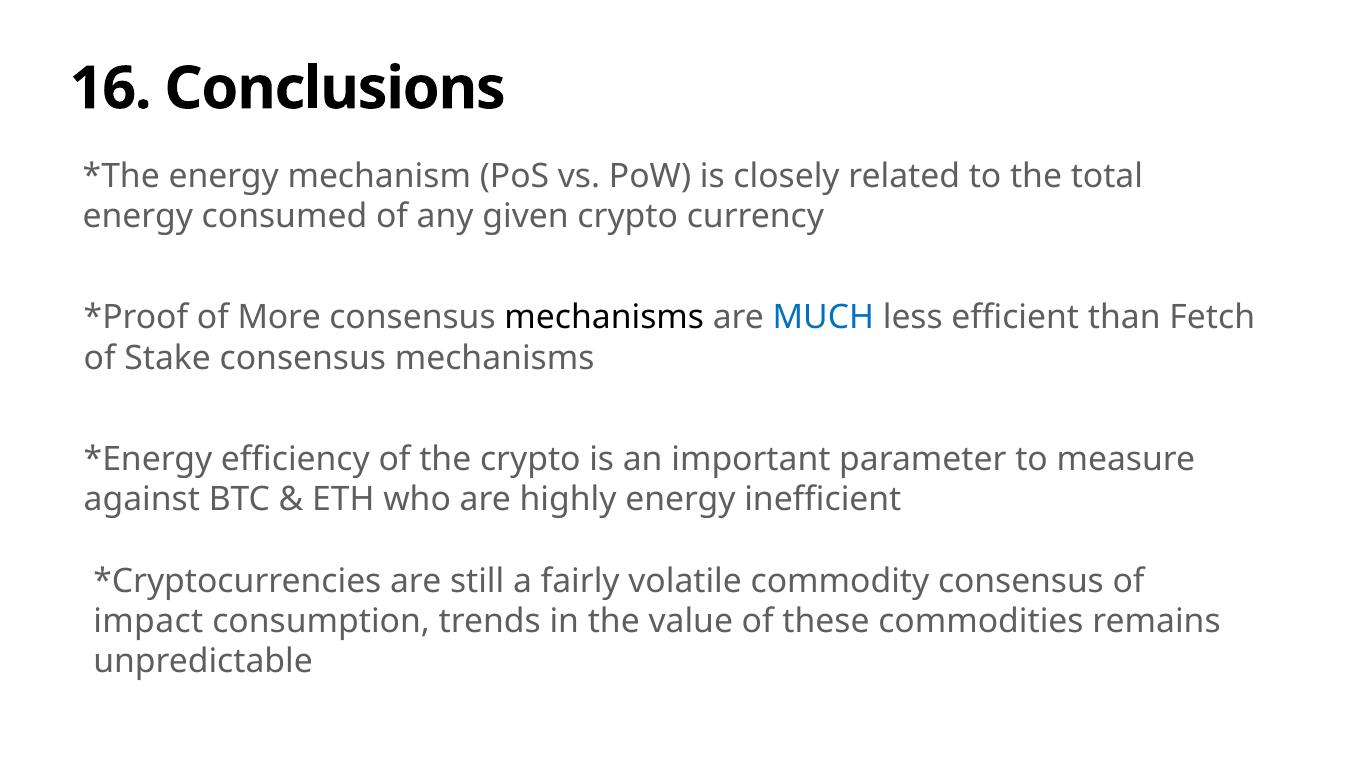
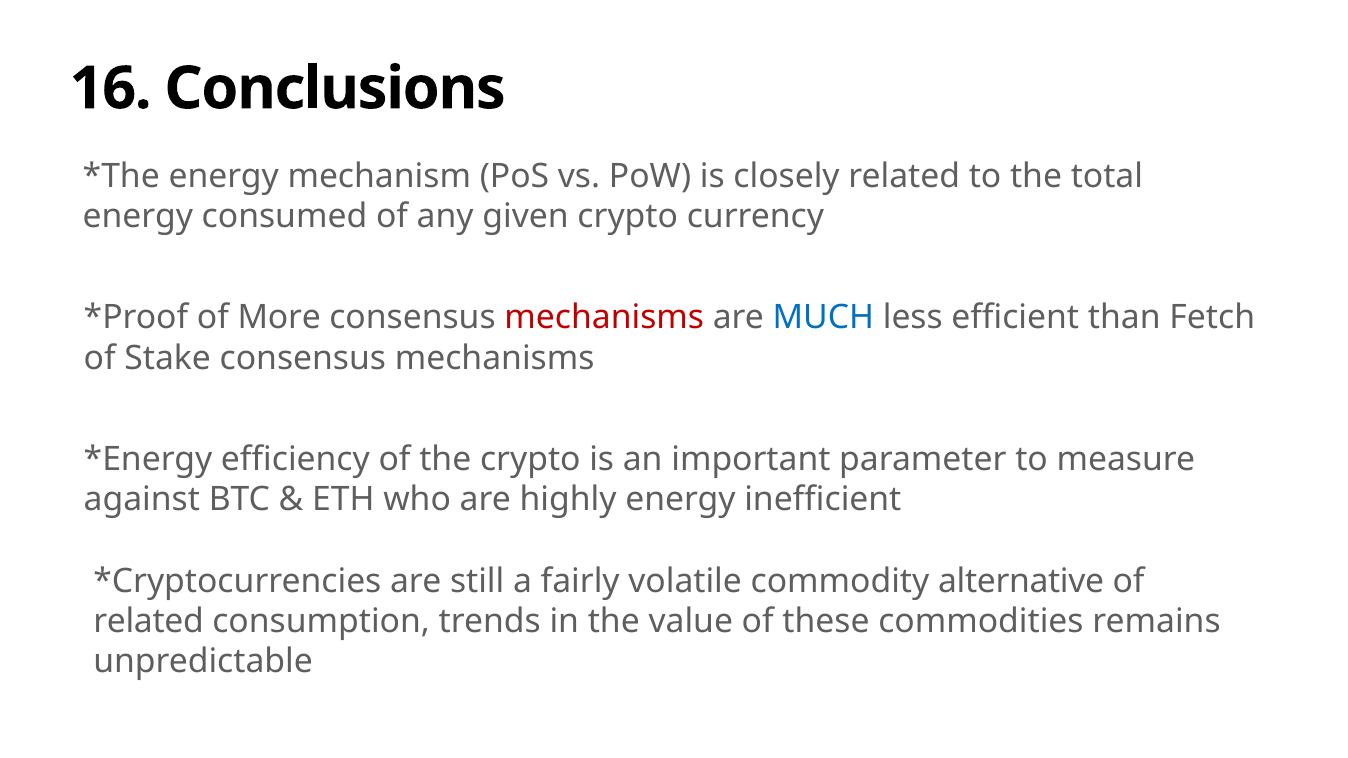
mechanisms at (604, 318) colour: black -> red
commodity consensus: consensus -> alternative
impact at (148, 622): impact -> related
